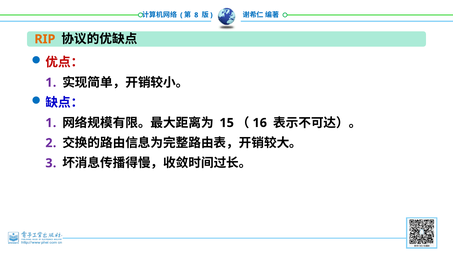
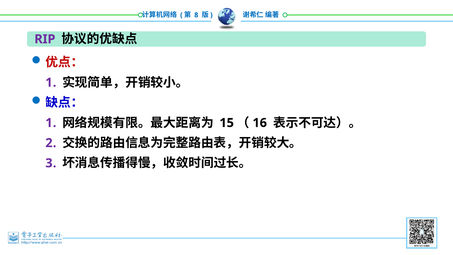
RIP colour: orange -> purple
